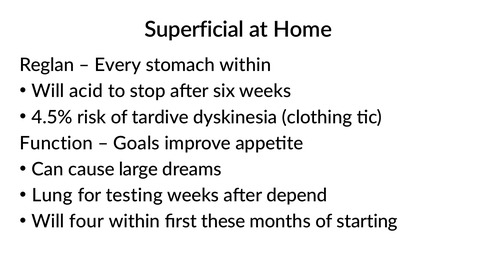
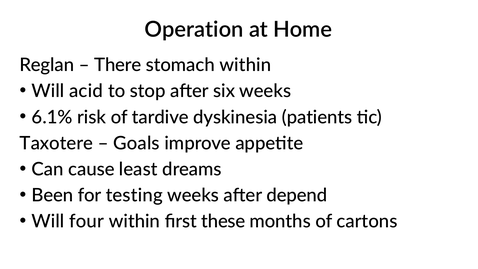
Superficial: Superficial -> Operation
Every: Every -> There
4.5%: 4.5% -> 6.1%
clothing: clothing -> patients
Function: Function -> Taxotere
large: large -> least
Lung: Lung -> Been
starting: starting -> cartons
